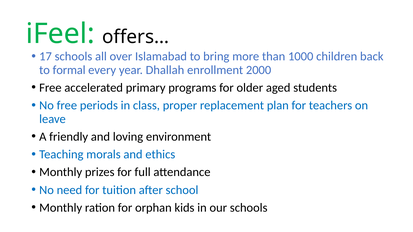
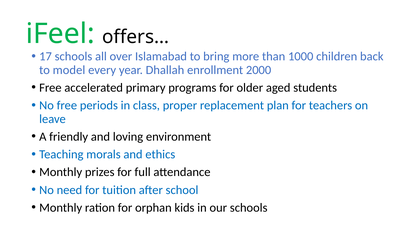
formal: formal -> model
